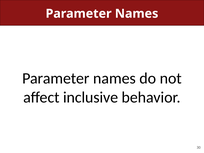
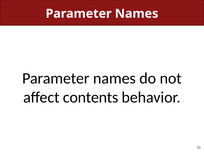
inclusive: inclusive -> contents
